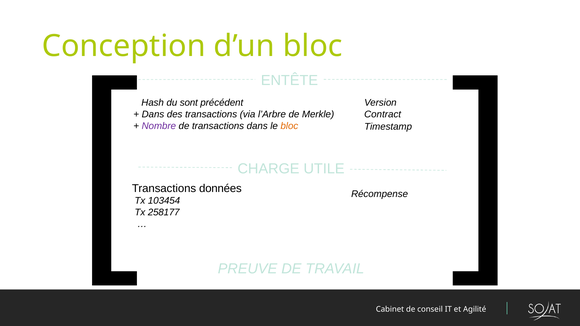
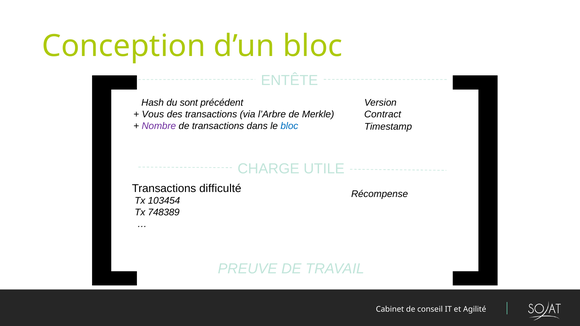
Dans at (153, 114): Dans -> Vous
bloc at (289, 126) colour: orange -> blue
données: données -> difficulté
258177: 258177 -> 748389
